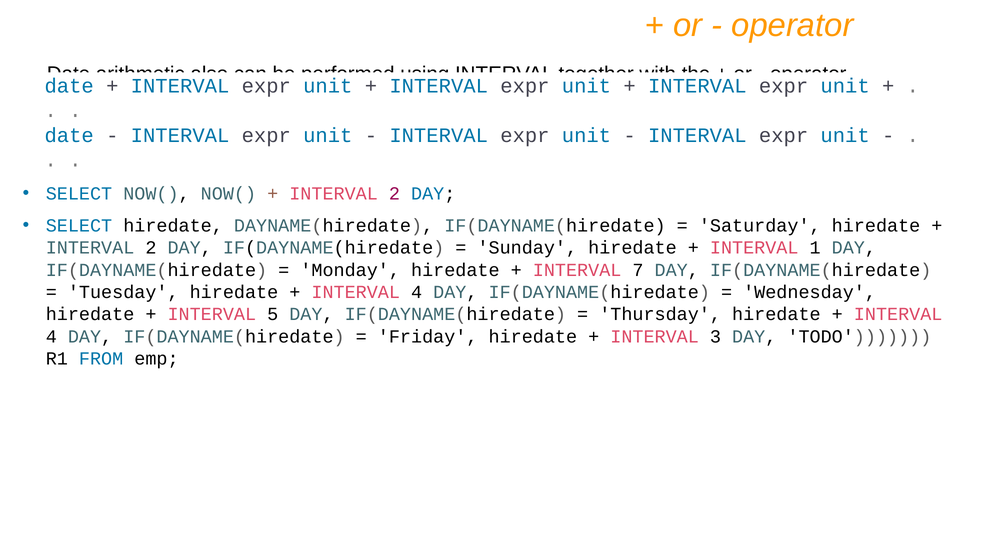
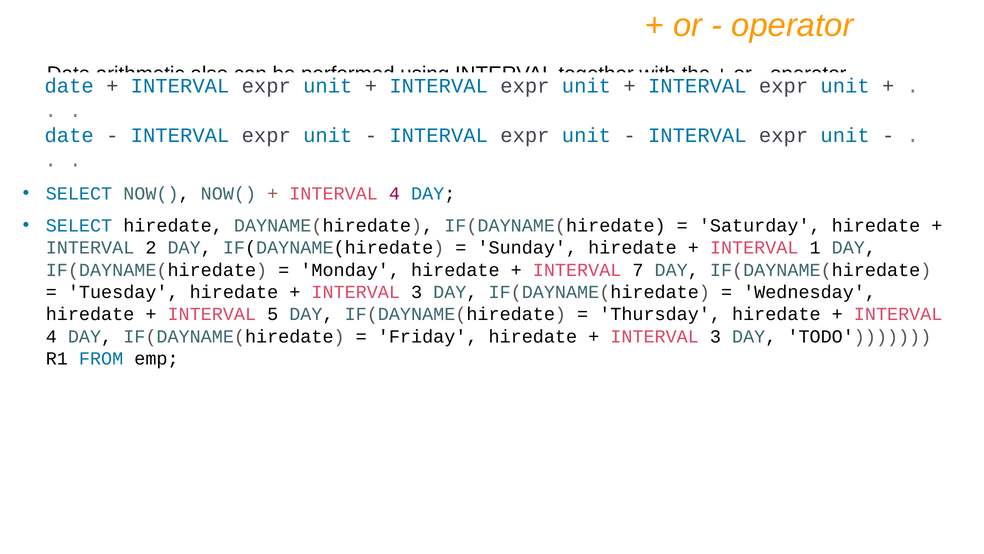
2 at (394, 193): 2 -> 4
4 at (417, 292): 4 -> 3
